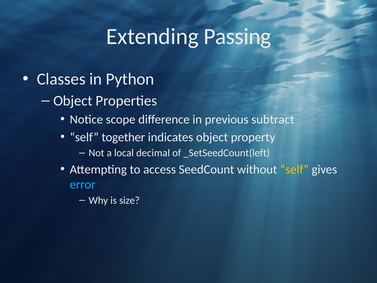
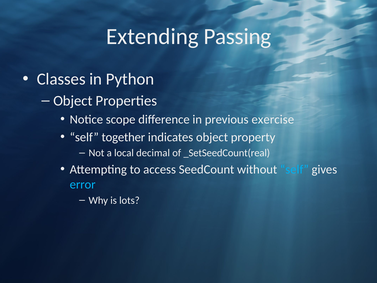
subtract: subtract -> exercise
_SetSeedCount(left: _SetSeedCount(left -> _SetSeedCount(real
self at (294, 169) colour: yellow -> light blue
size: size -> lots
